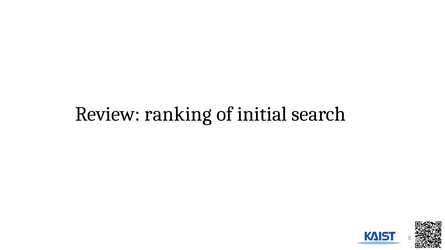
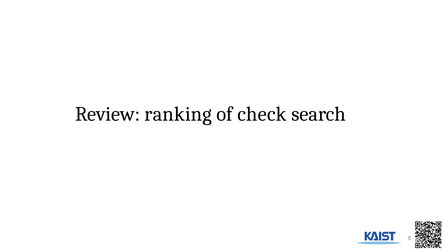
initial: initial -> check
